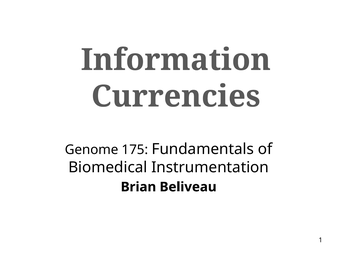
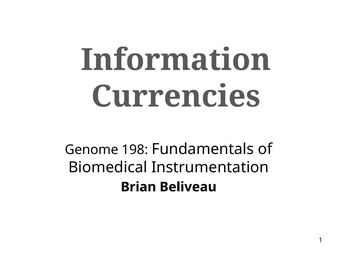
175: 175 -> 198
